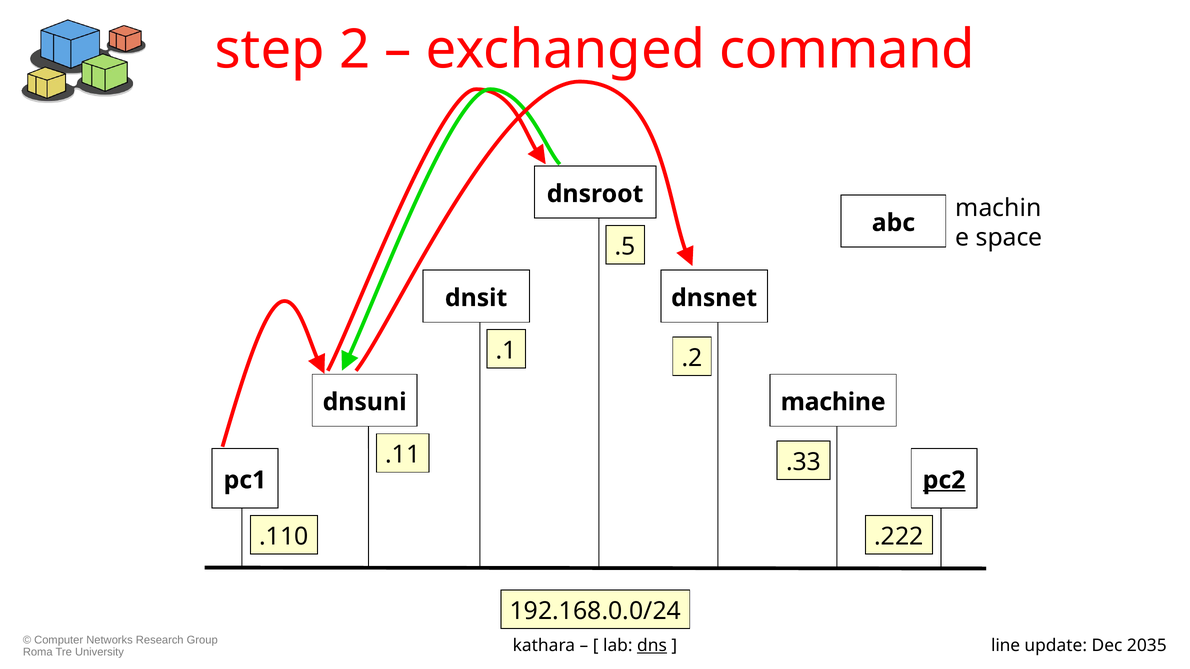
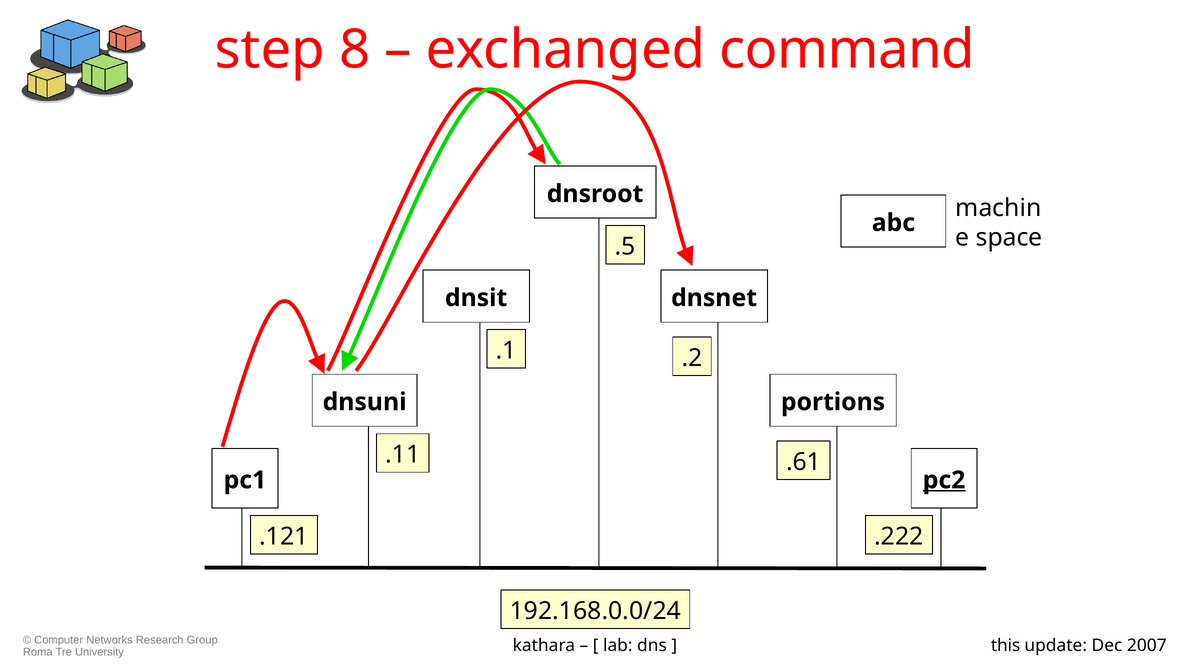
2: 2 -> 8
machine: machine -> portions
.33: .33 -> .61
.110: .110 -> .121
dns underline: present -> none
line: line -> this
2035: 2035 -> 2007
